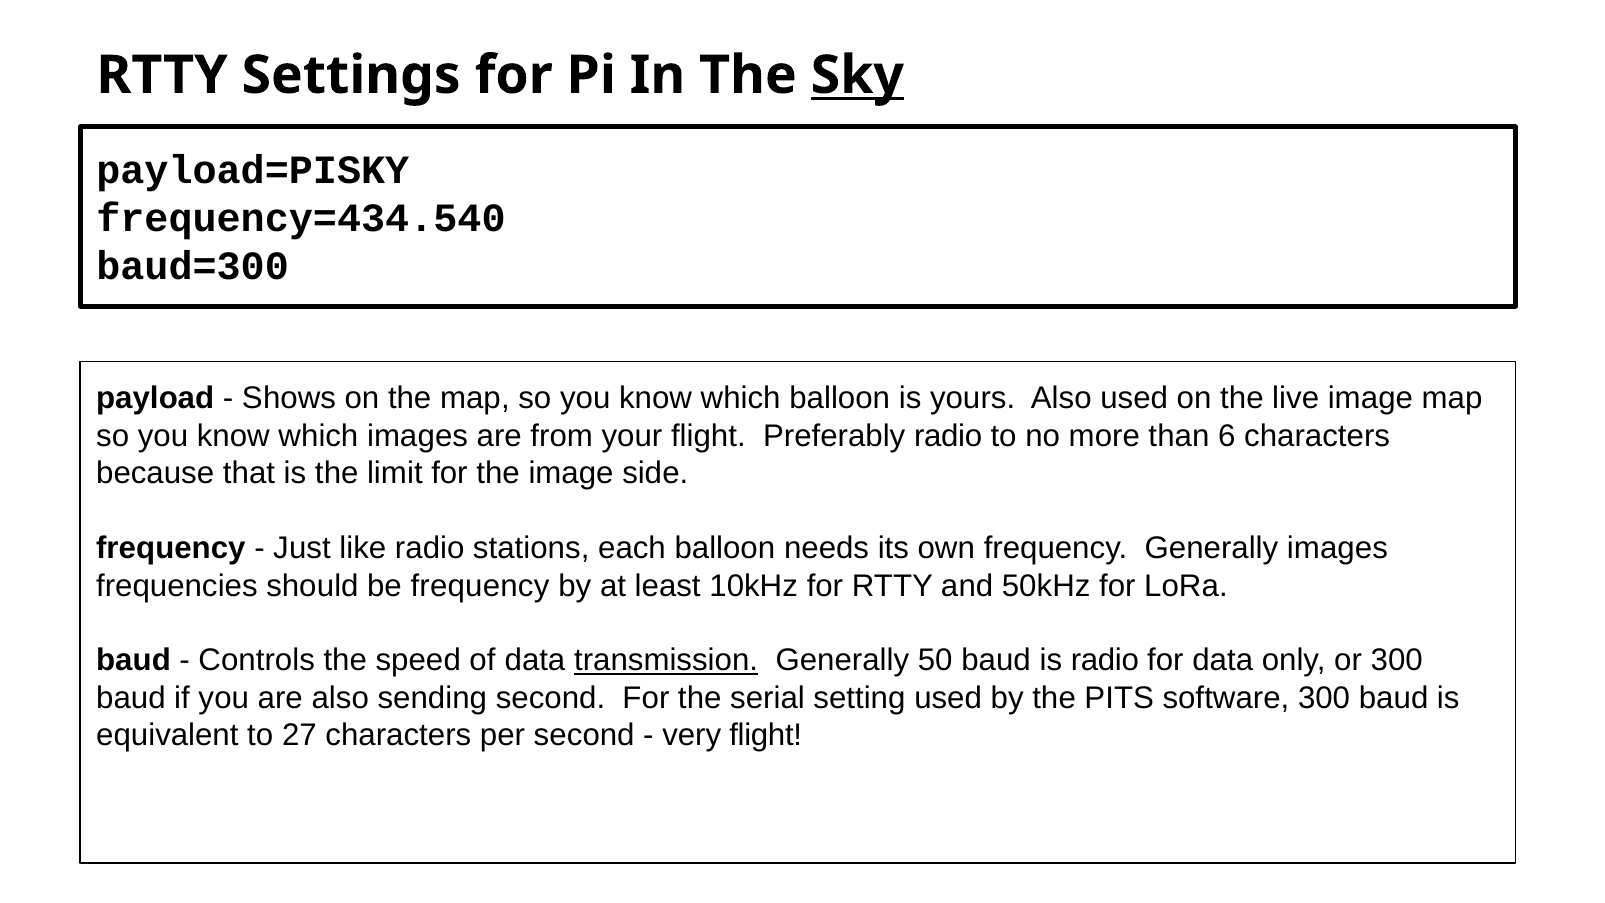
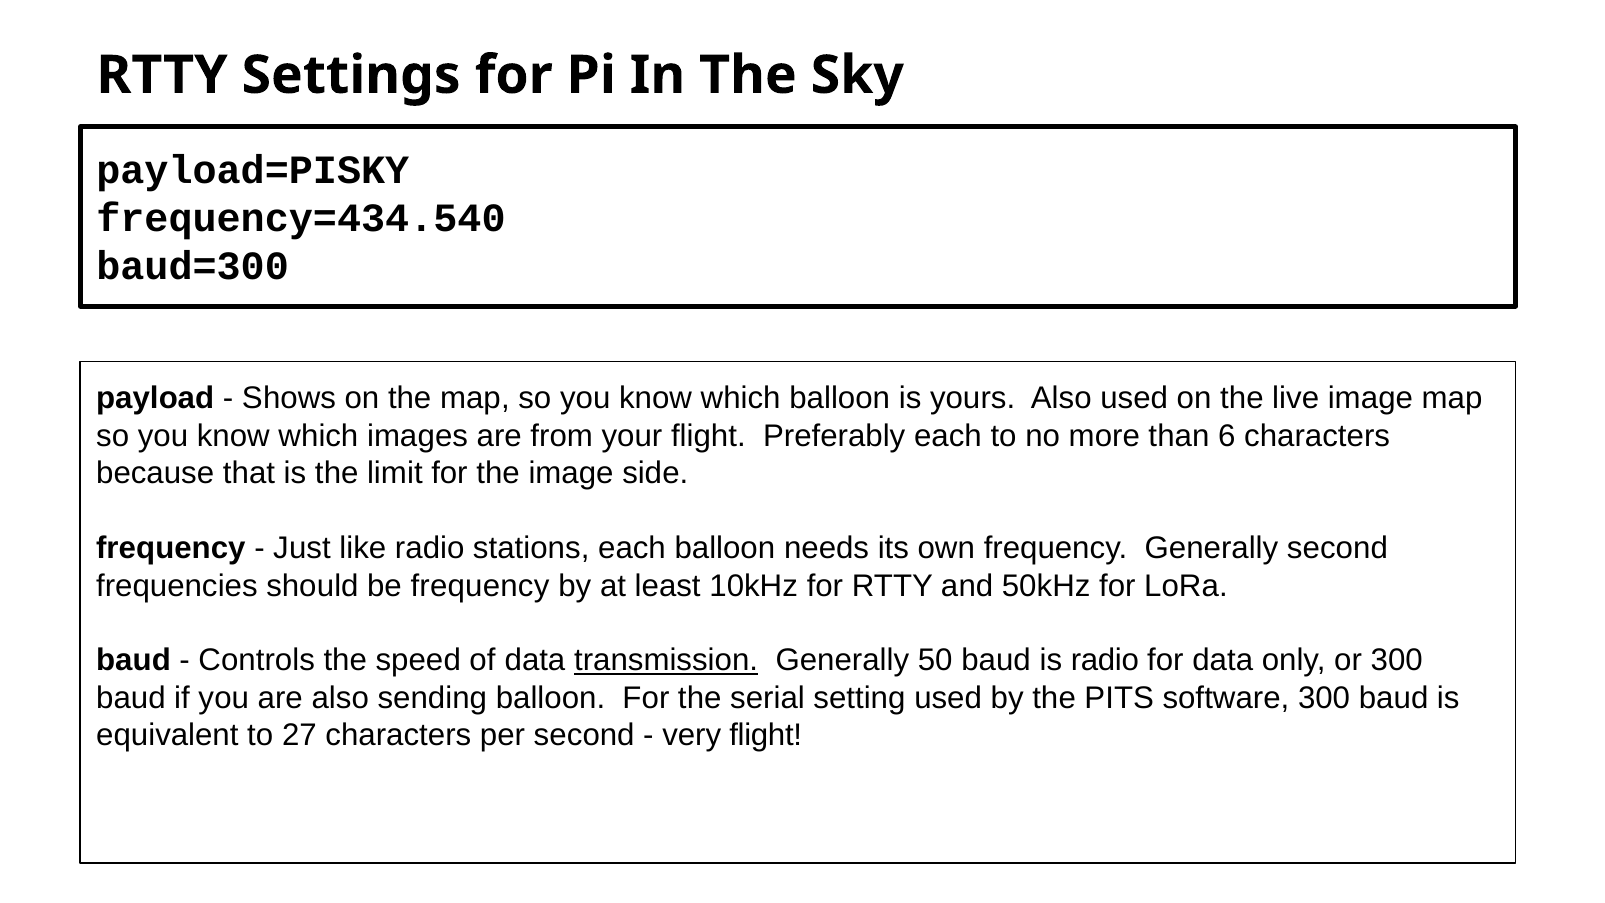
Sky underline: present -> none
Preferably radio: radio -> each
Generally images: images -> second
sending second: second -> balloon
